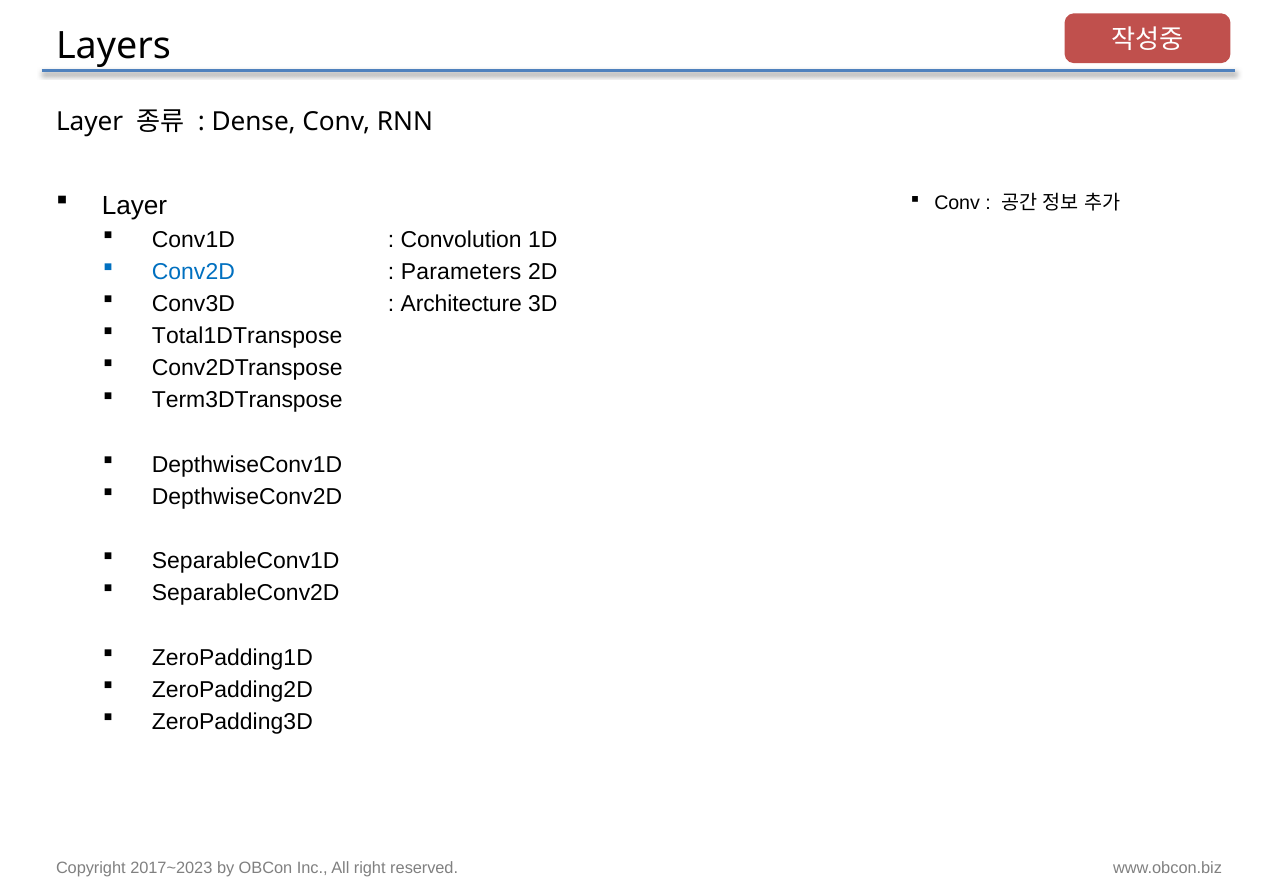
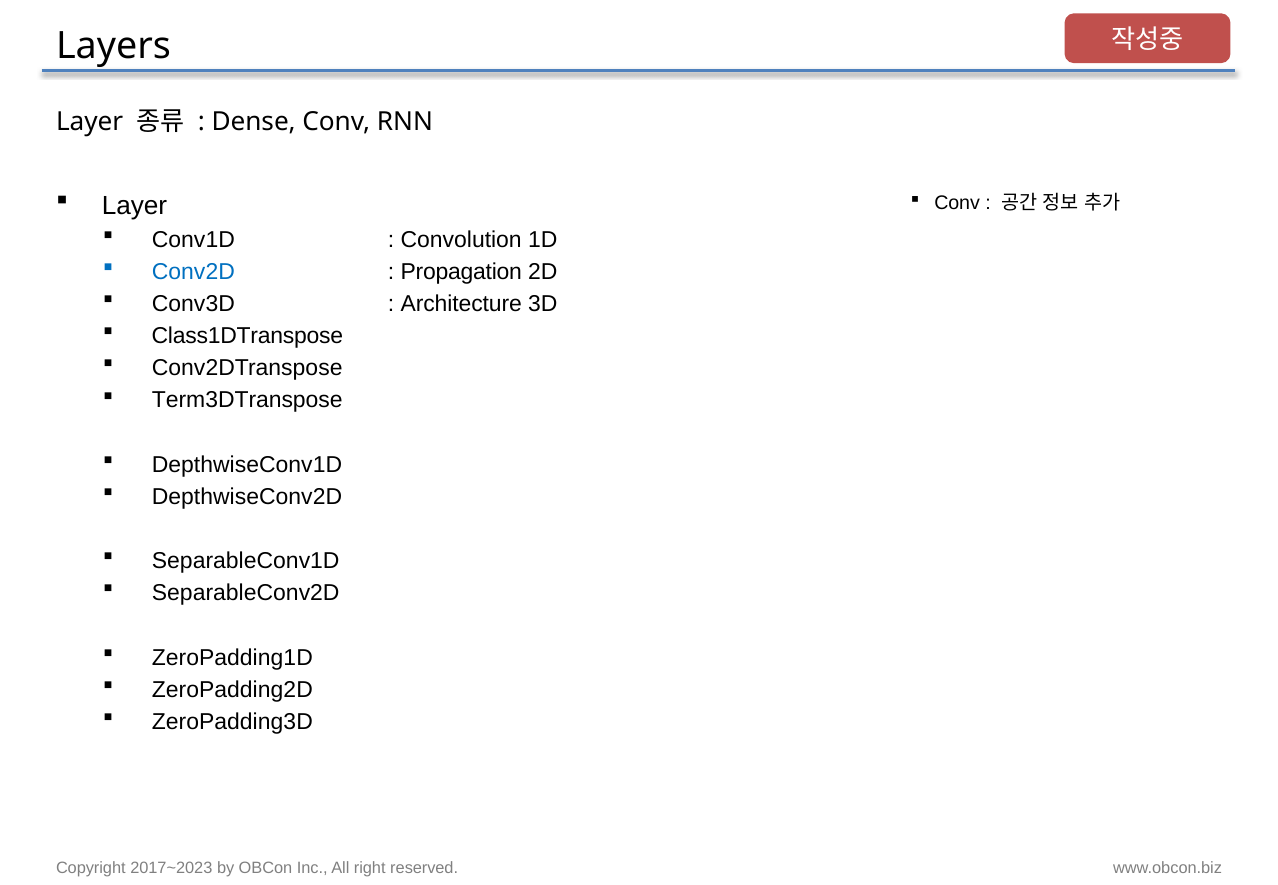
Parameters: Parameters -> Propagation
Total1DTranspose: Total1DTranspose -> Class1DTranspose
